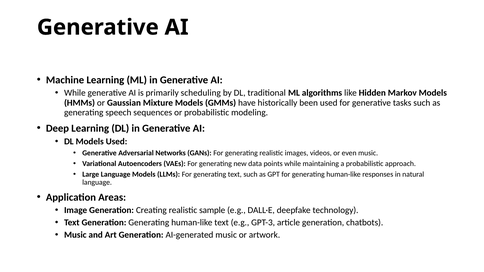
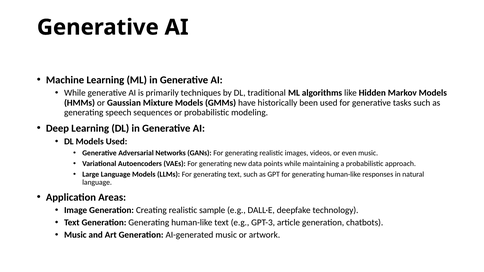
scheduling: scheduling -> techniques
